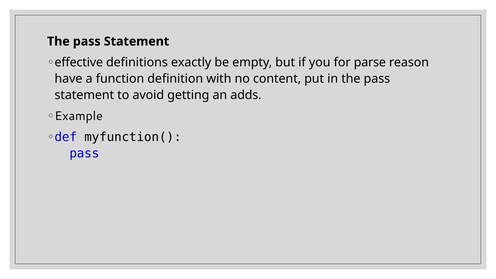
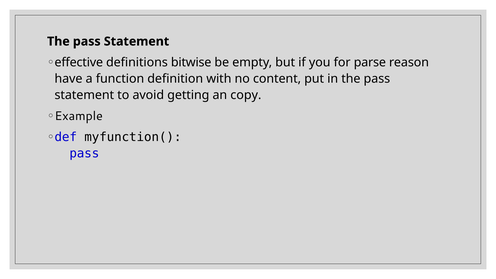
exactly: exactly -> bitwise
adds: adds -> copy
